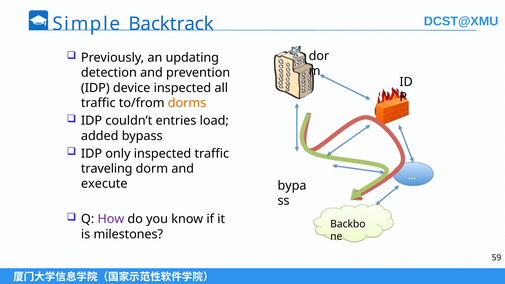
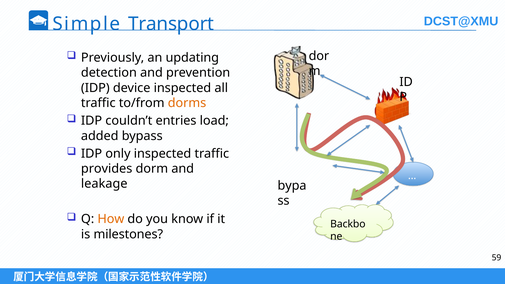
Backtrack: Backtrack -> Transport
traveling: traveling -> provides
execute: execute -> leakage
How colour: purple -> orange
